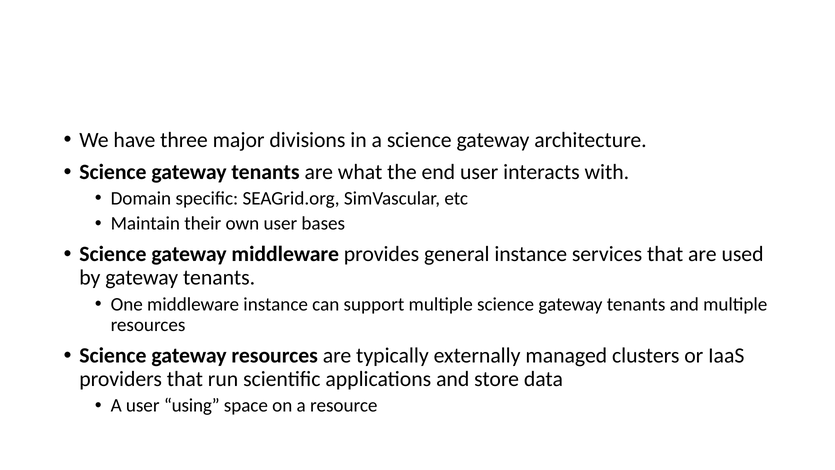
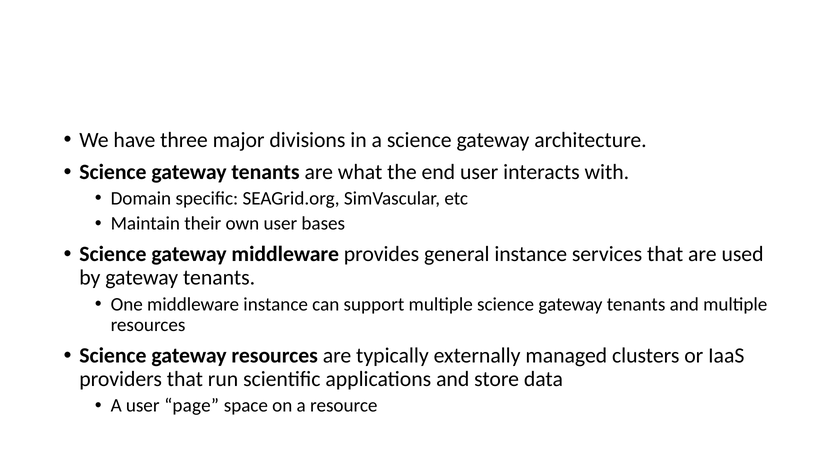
using: using -> page
